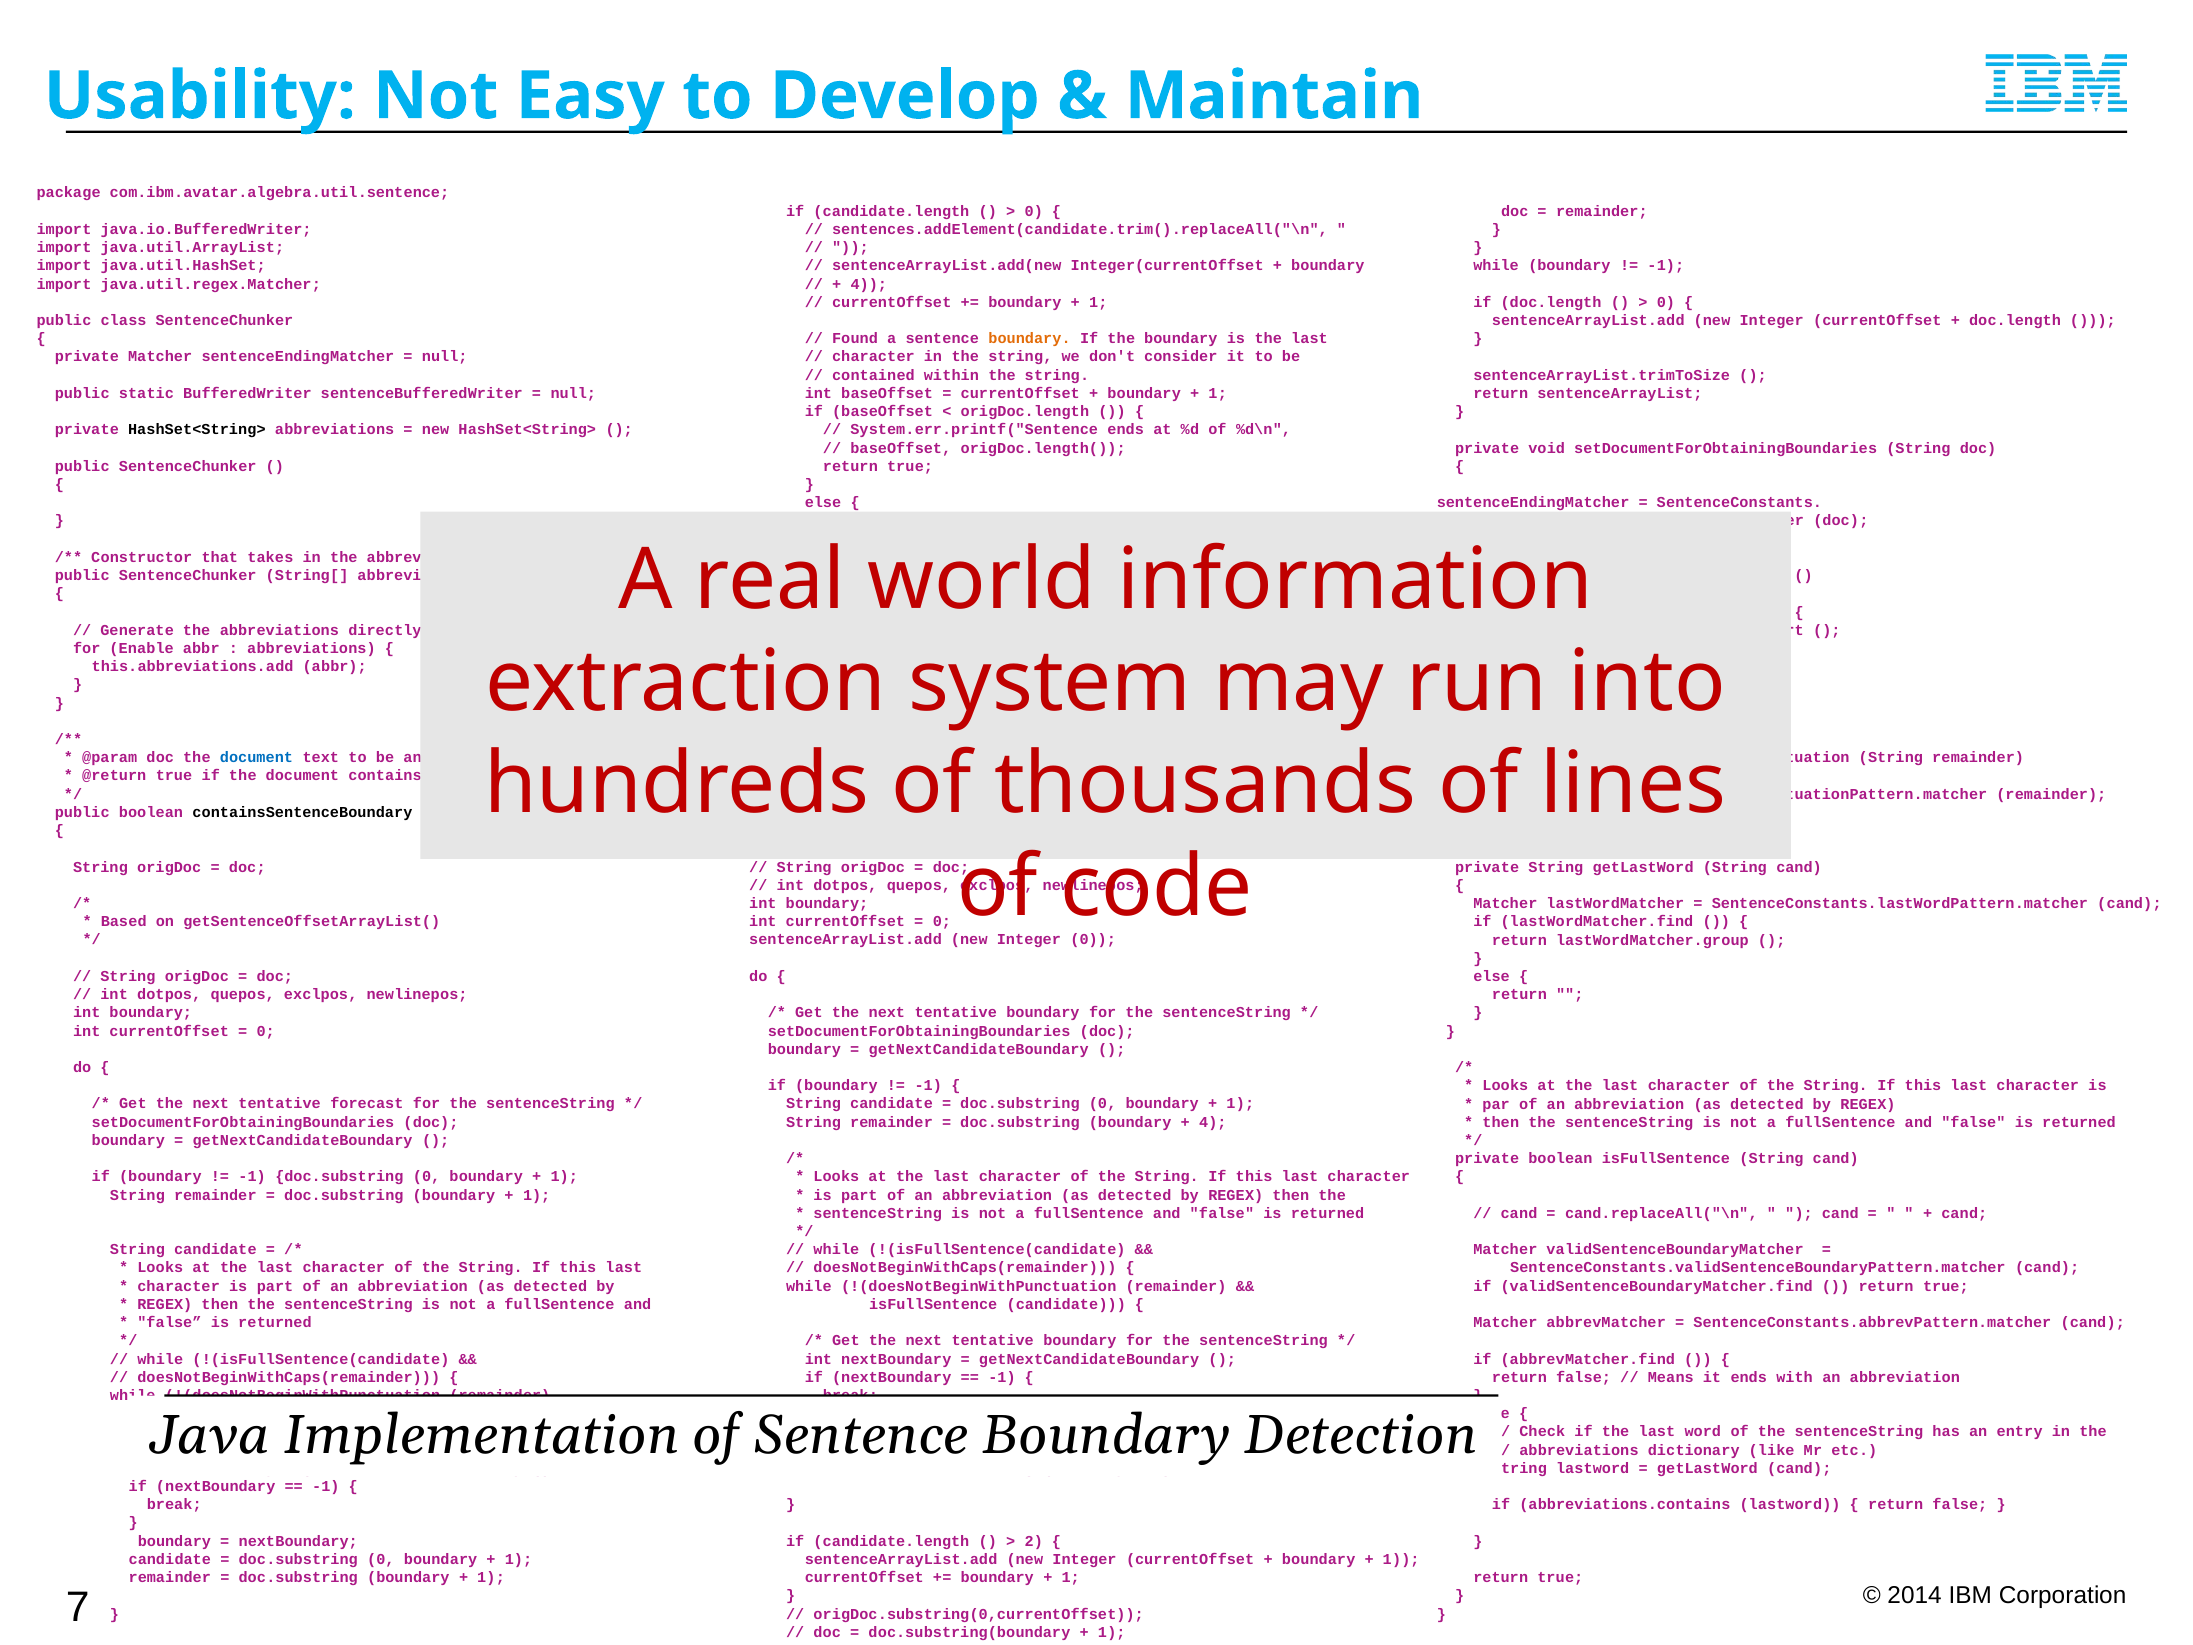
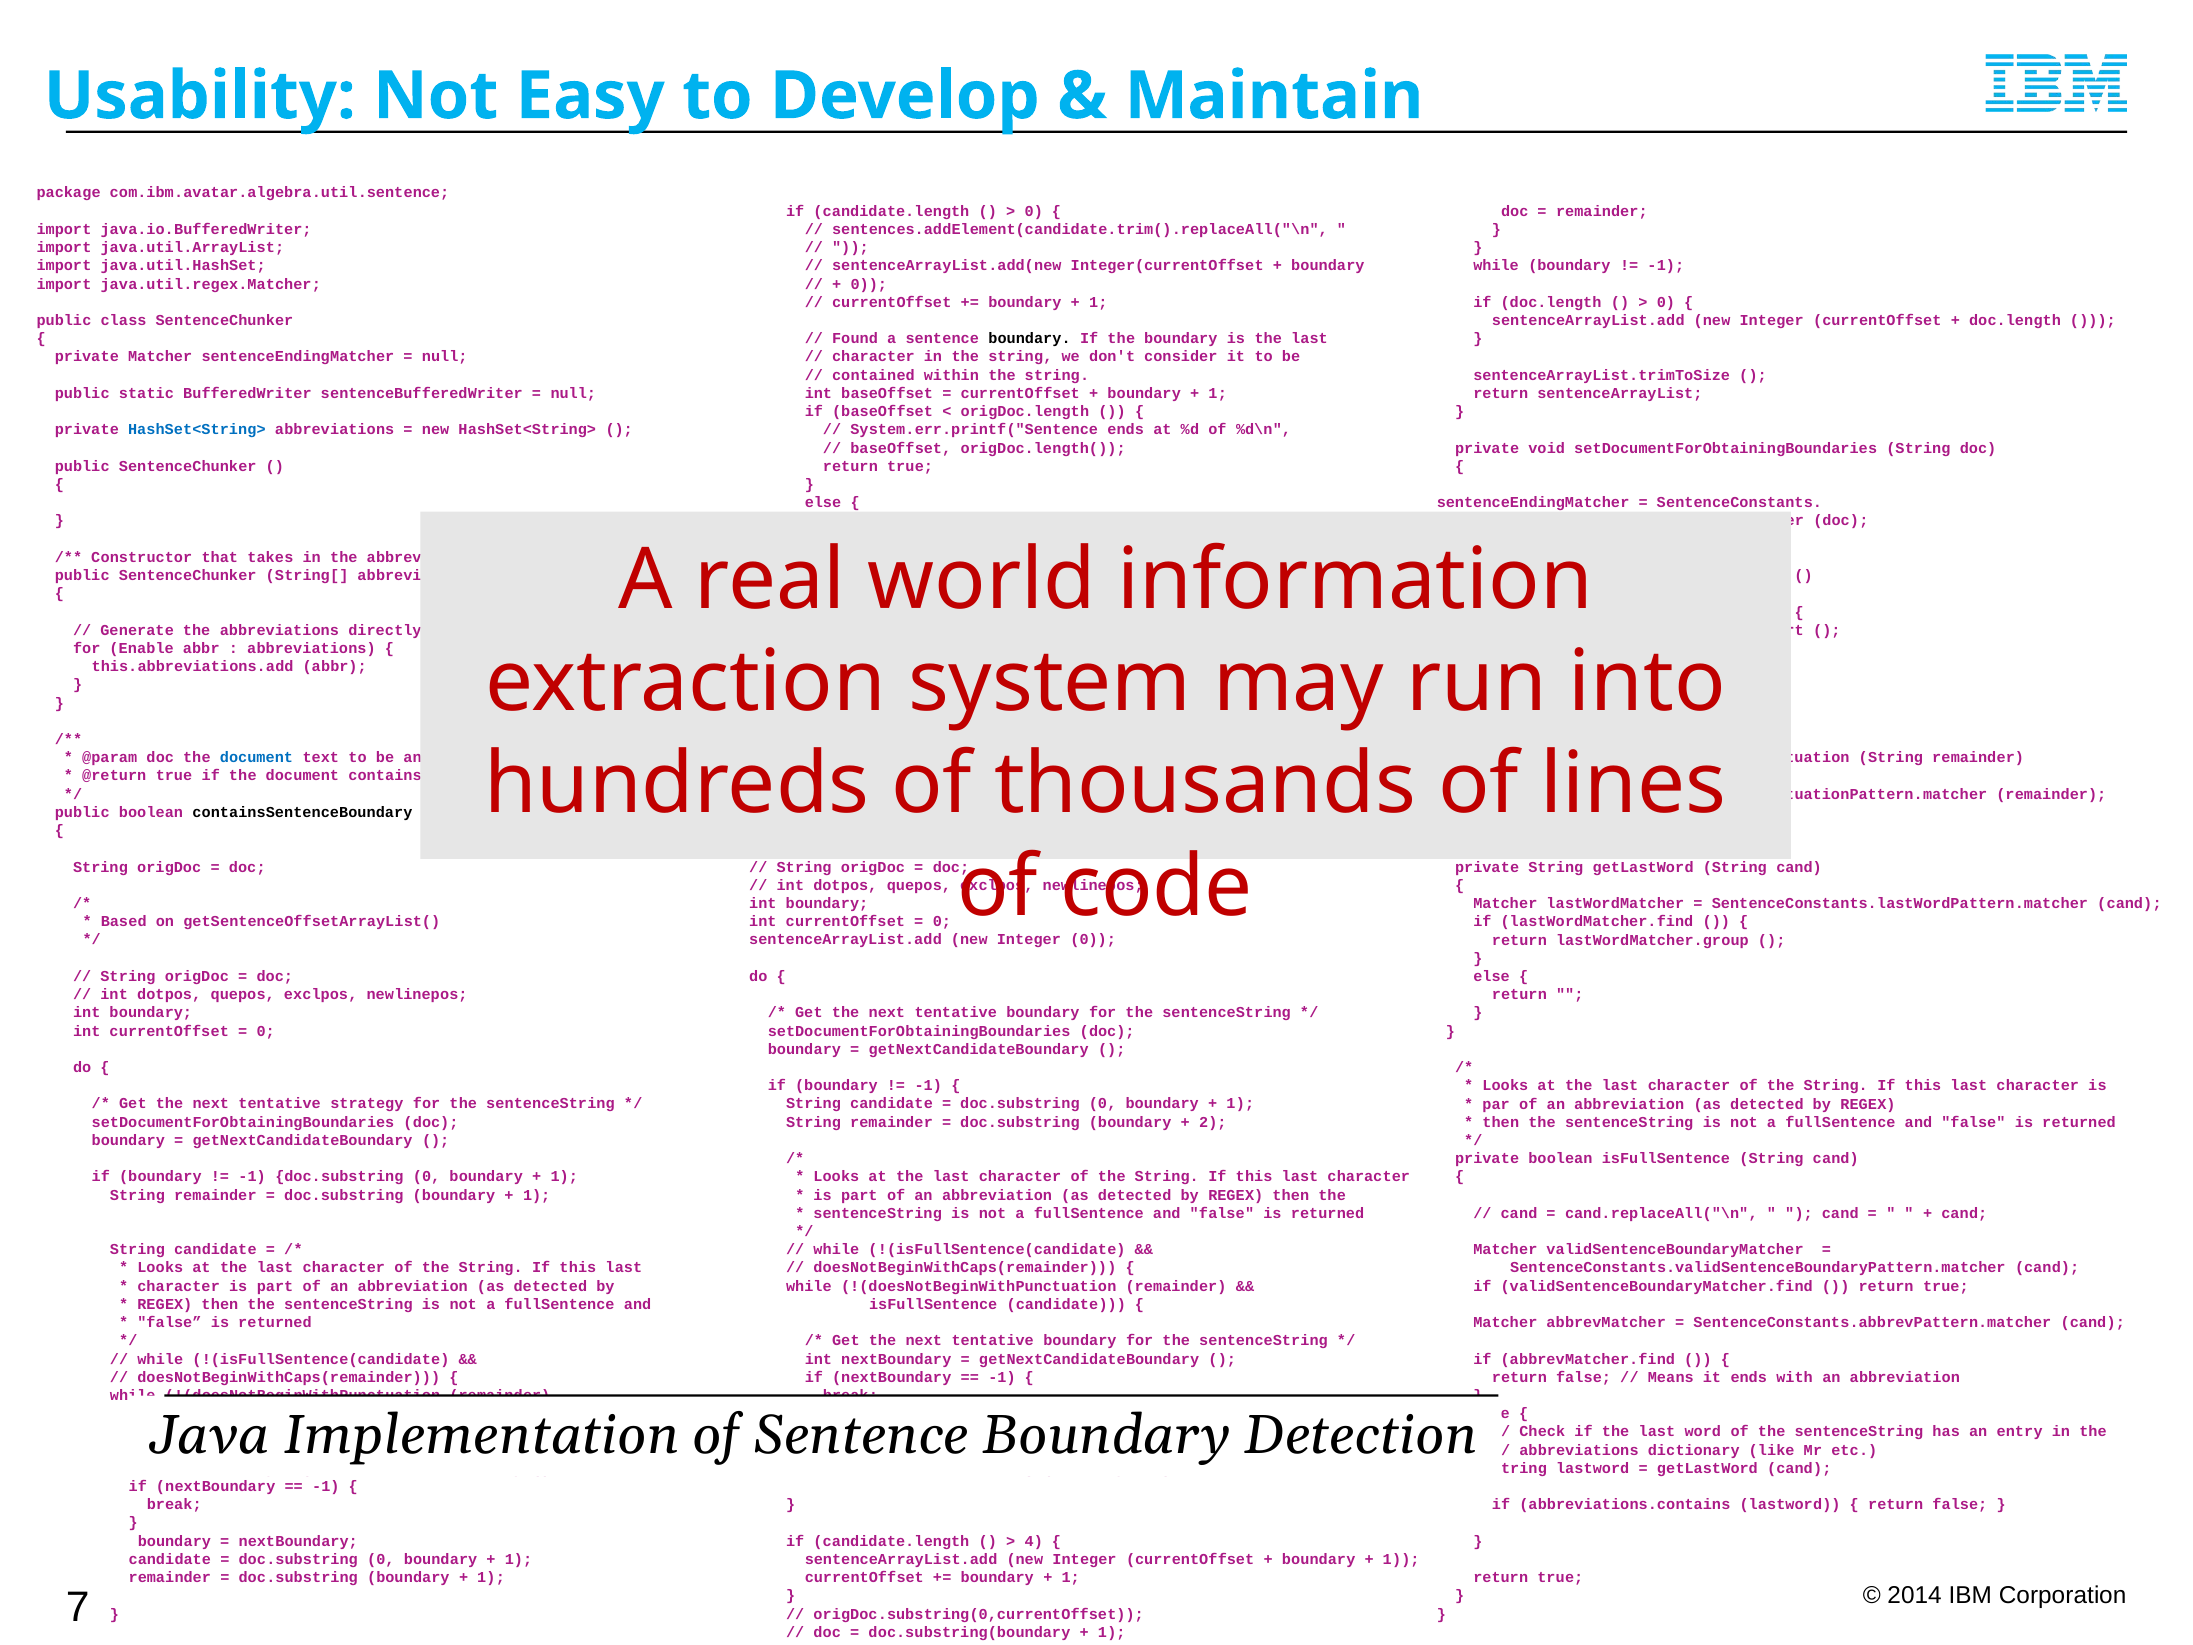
4 at (869, 284): 4 -> 0
boundary at (1030, 339) colour: orange -> black
HashSet<String> at (197, 430) colour: black -> blue
forecast: forecast -> strategy
4 at (1213, 1122): 4 -> 2
2: 2 -> 4
